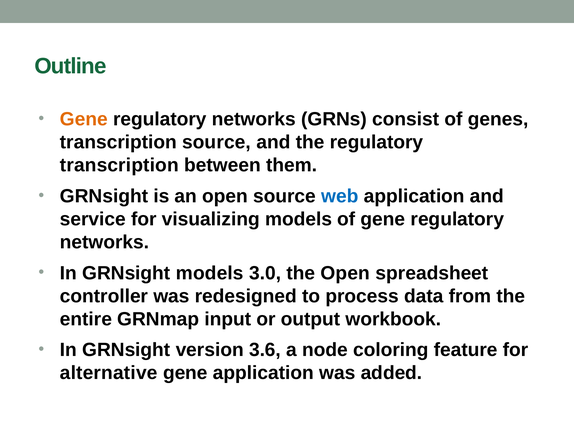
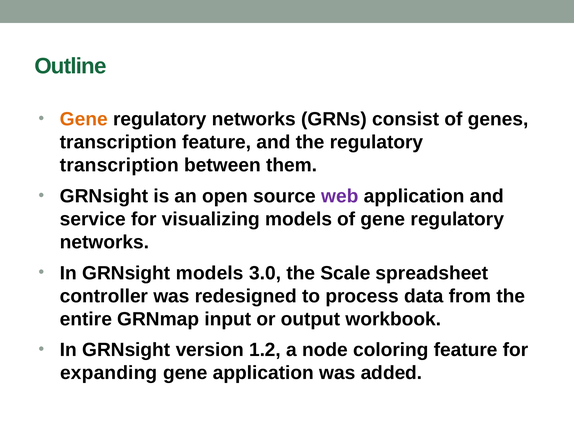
transcription source: source -> feature
web colour: blue -> purple
the Open: Open -> Scale
3.6: 3.6 -> 1.2
alternative: alternative -> expanding
